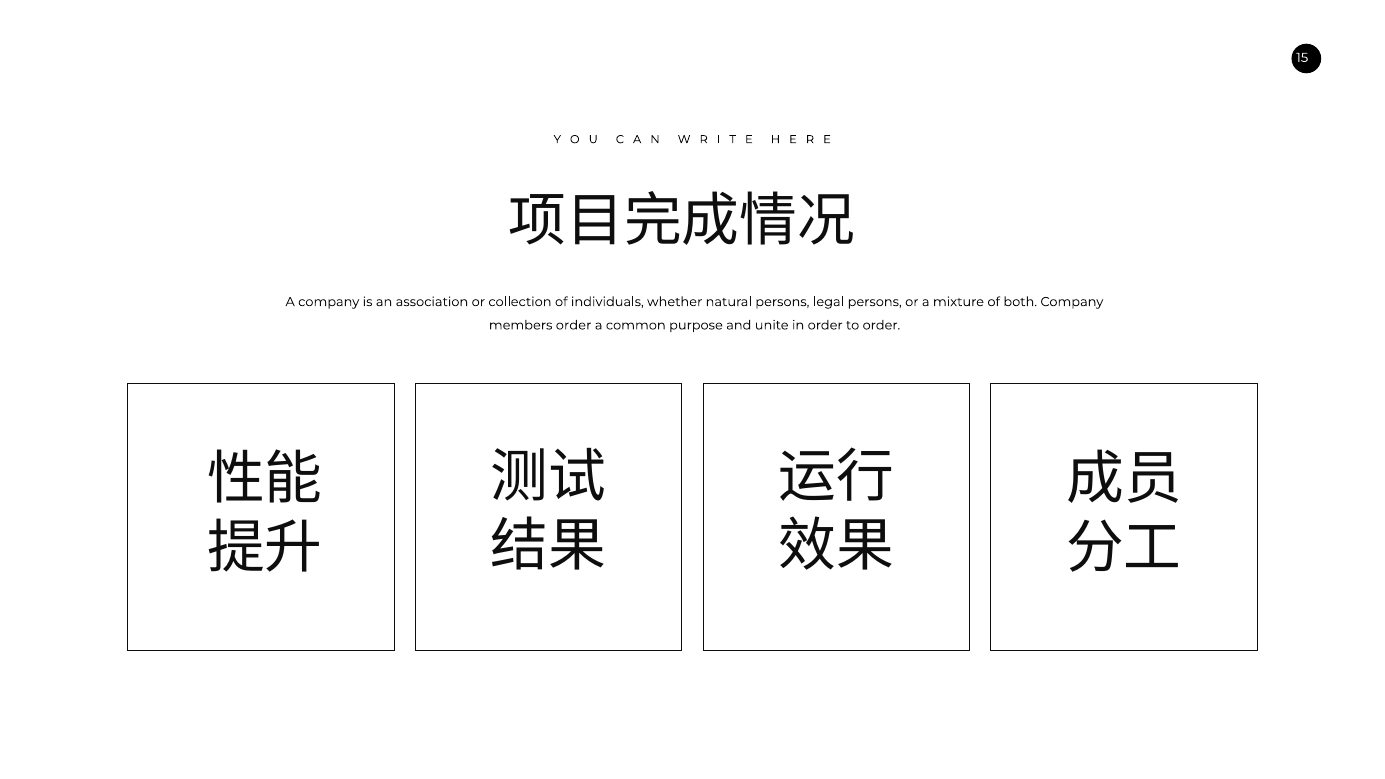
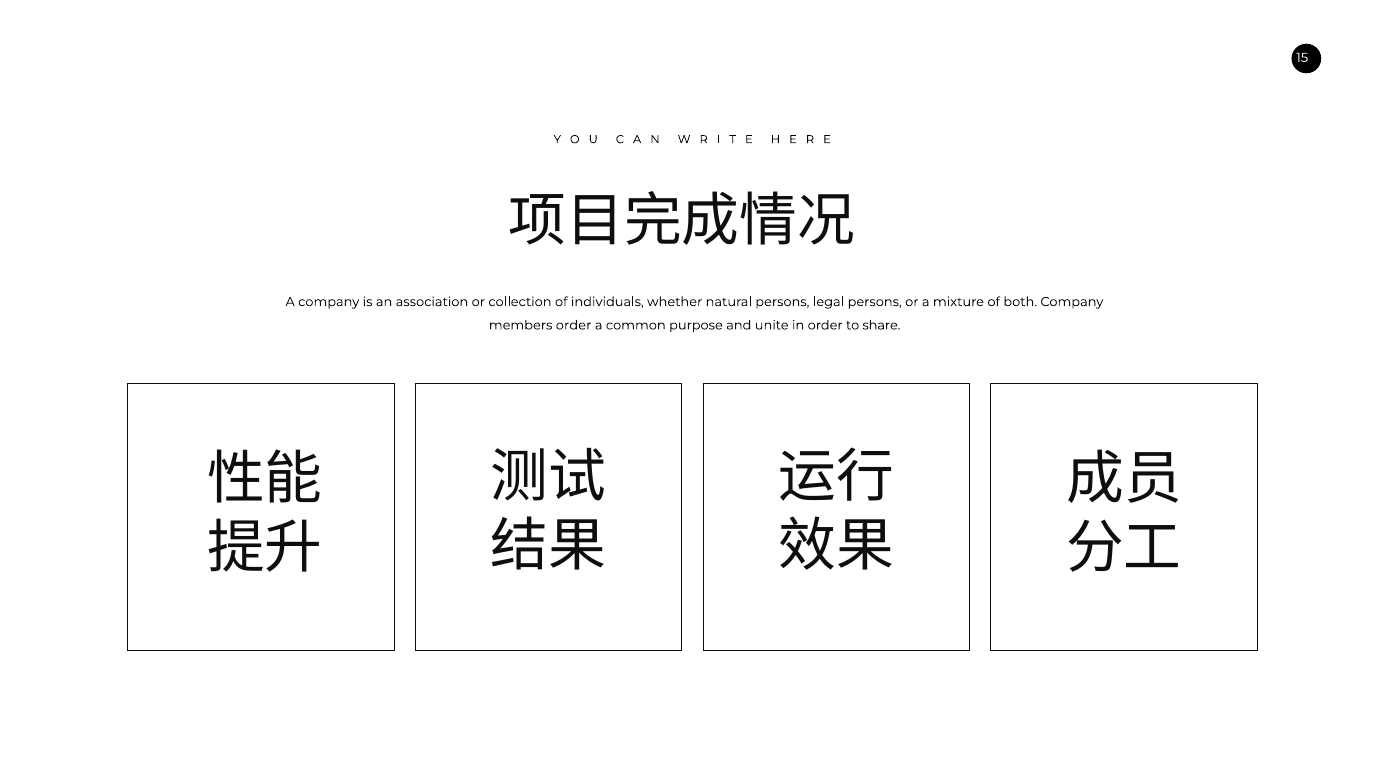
to order: order -> share
